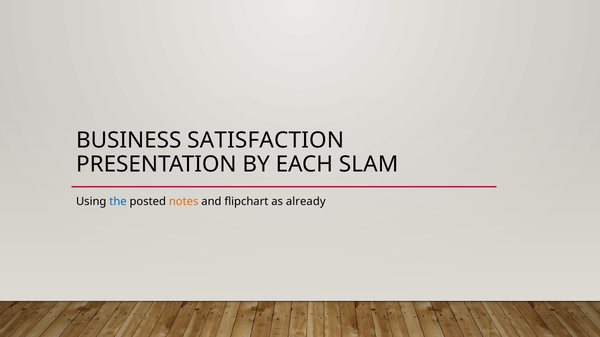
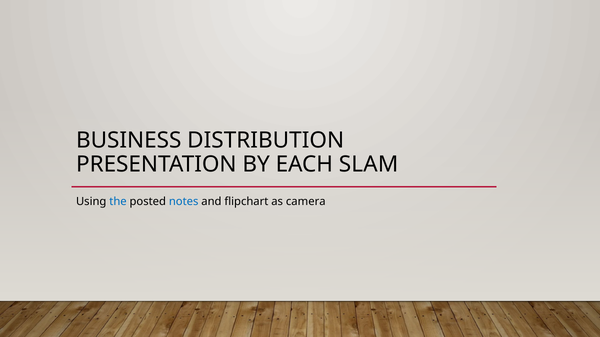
SATISFACTION: SATISFACTION -> DISTRIBUTION
notes colour: orange -> blue
already: already -> camera
